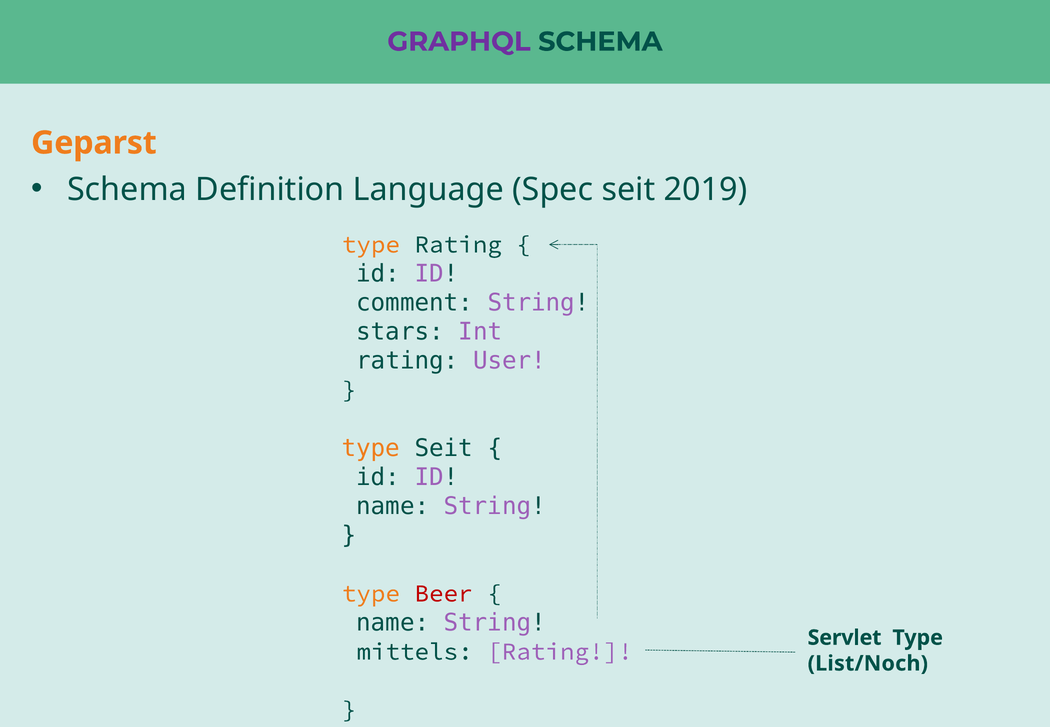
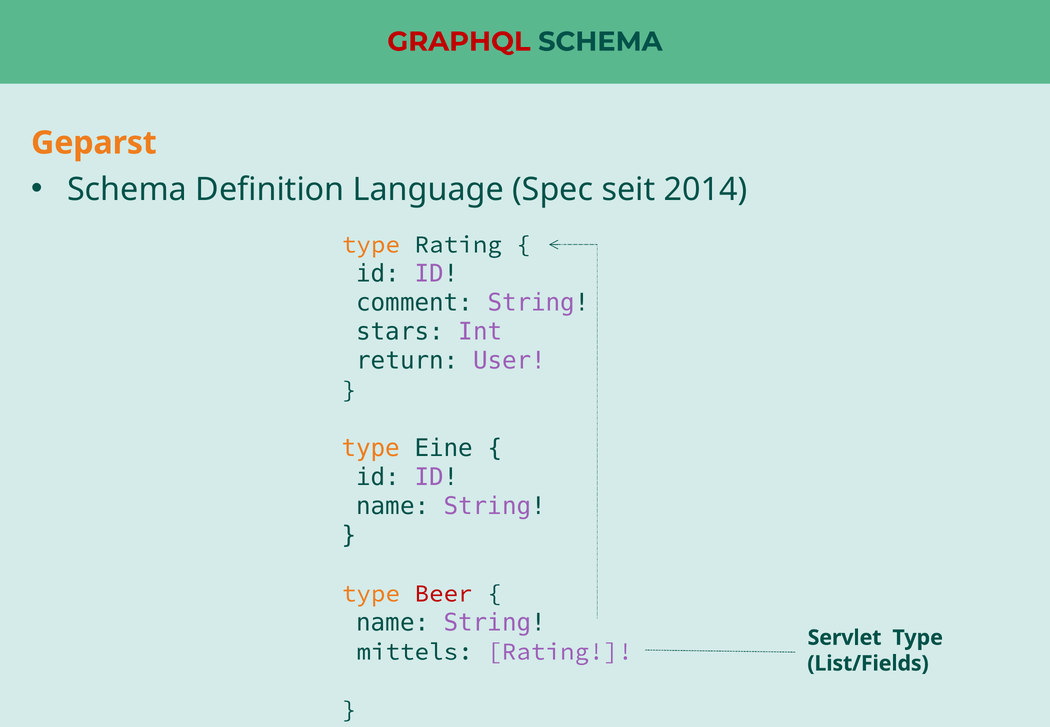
GRAPHQL colour: purple -> red
2019: 2019 -> 2014
rating at (407, 361): rating -> return
type Seit: Seit -> Eine
List/Noch: List/Noch -> List/Fields
